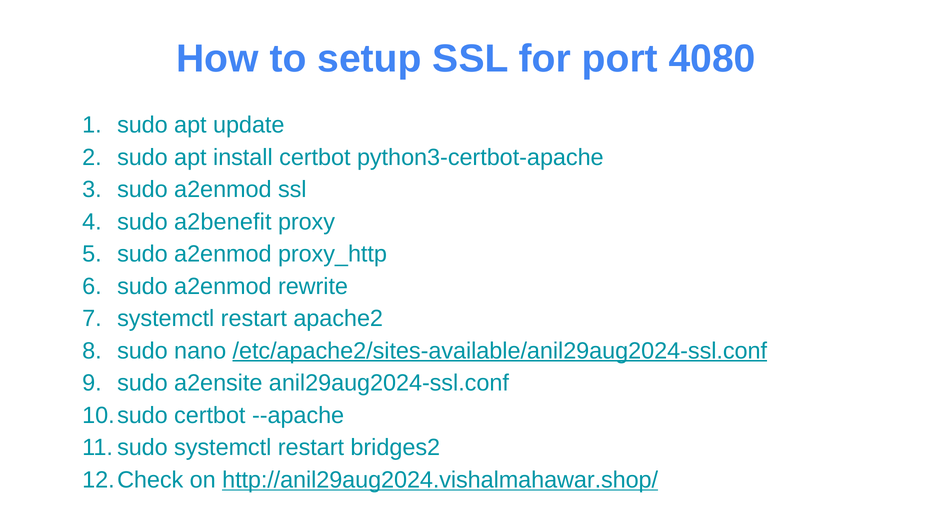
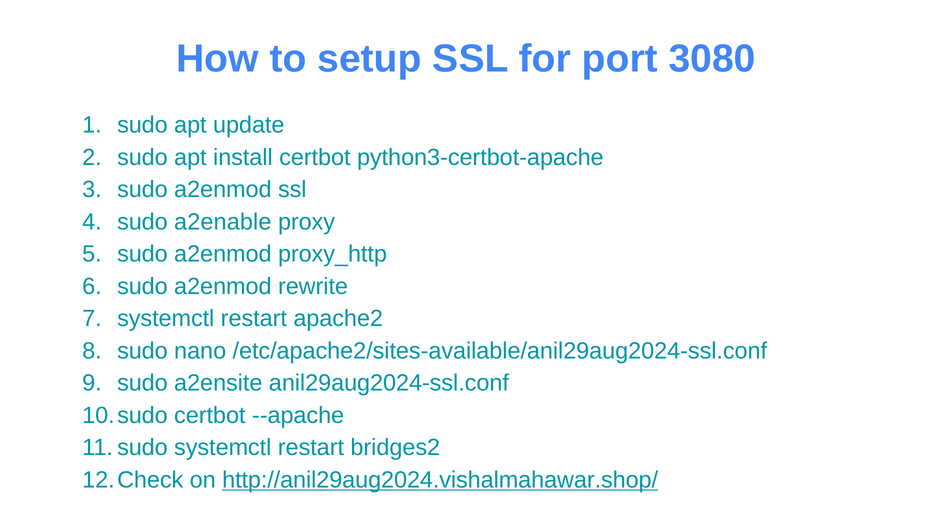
4080: 4080 -> 3080
a2benefit: a2benefit -> a2enable
/etc/apache2/sites-available/anil29aug2024-ssl.conf underline: present -> none
